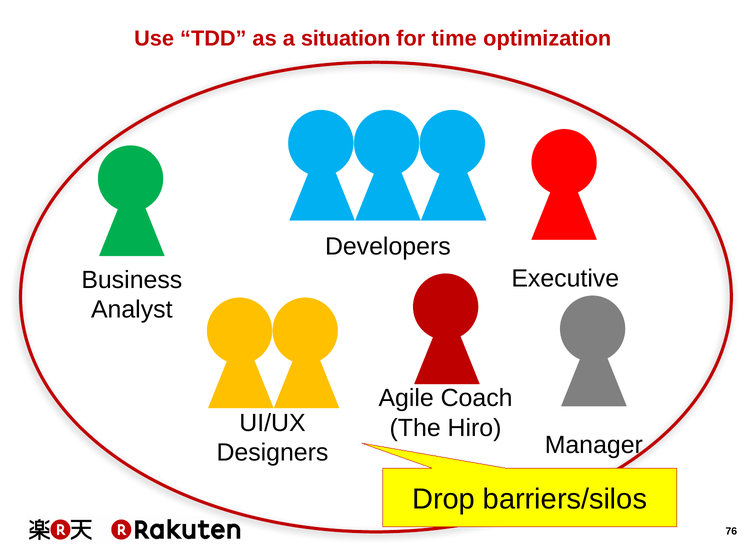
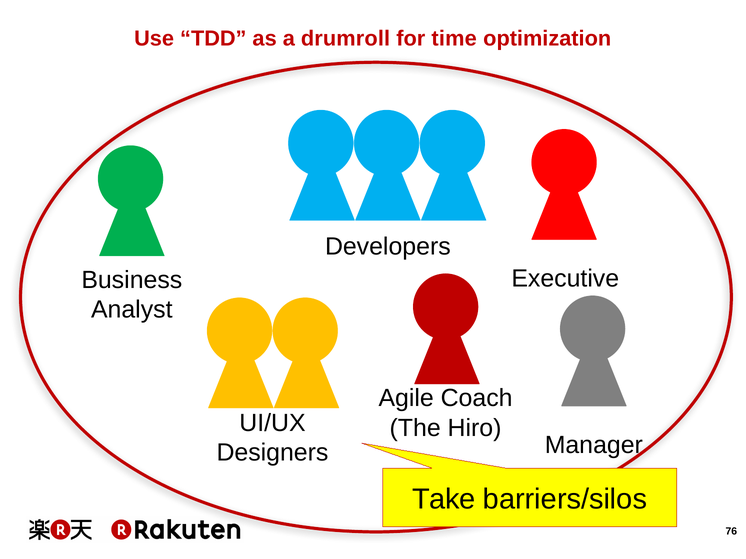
situation: situation -> drumroll
Drop: Drop -> Take
